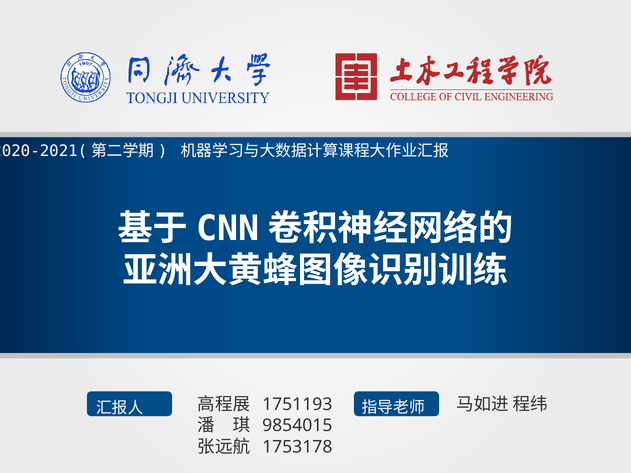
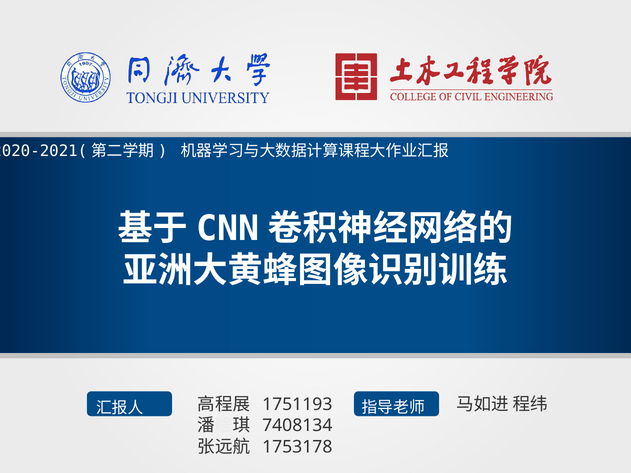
9854015: 9854015 -> 7408134
